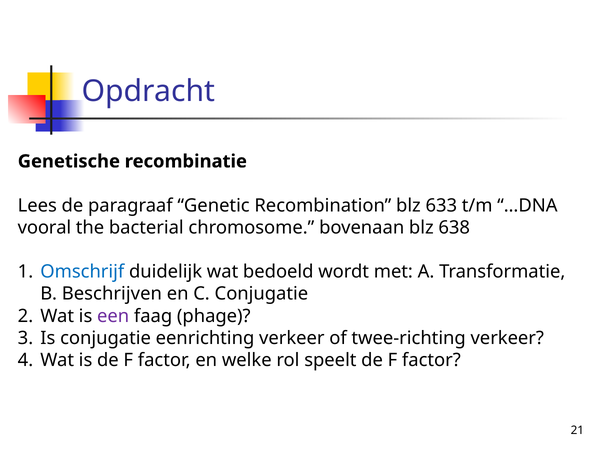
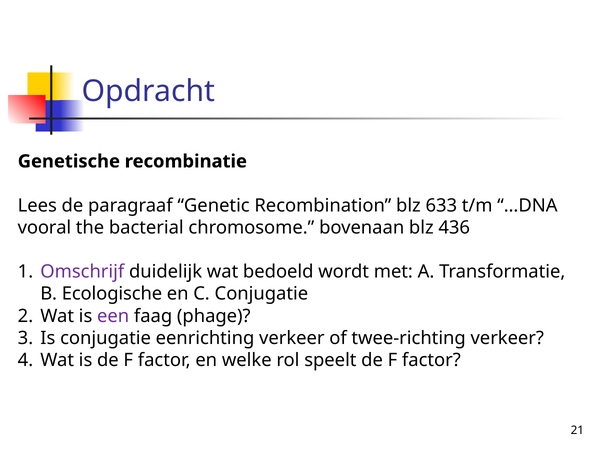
638: 638 -> 436
Omschrijf colour: blue -> purple
Beschrijven: Beschrijven -> Ecologische
